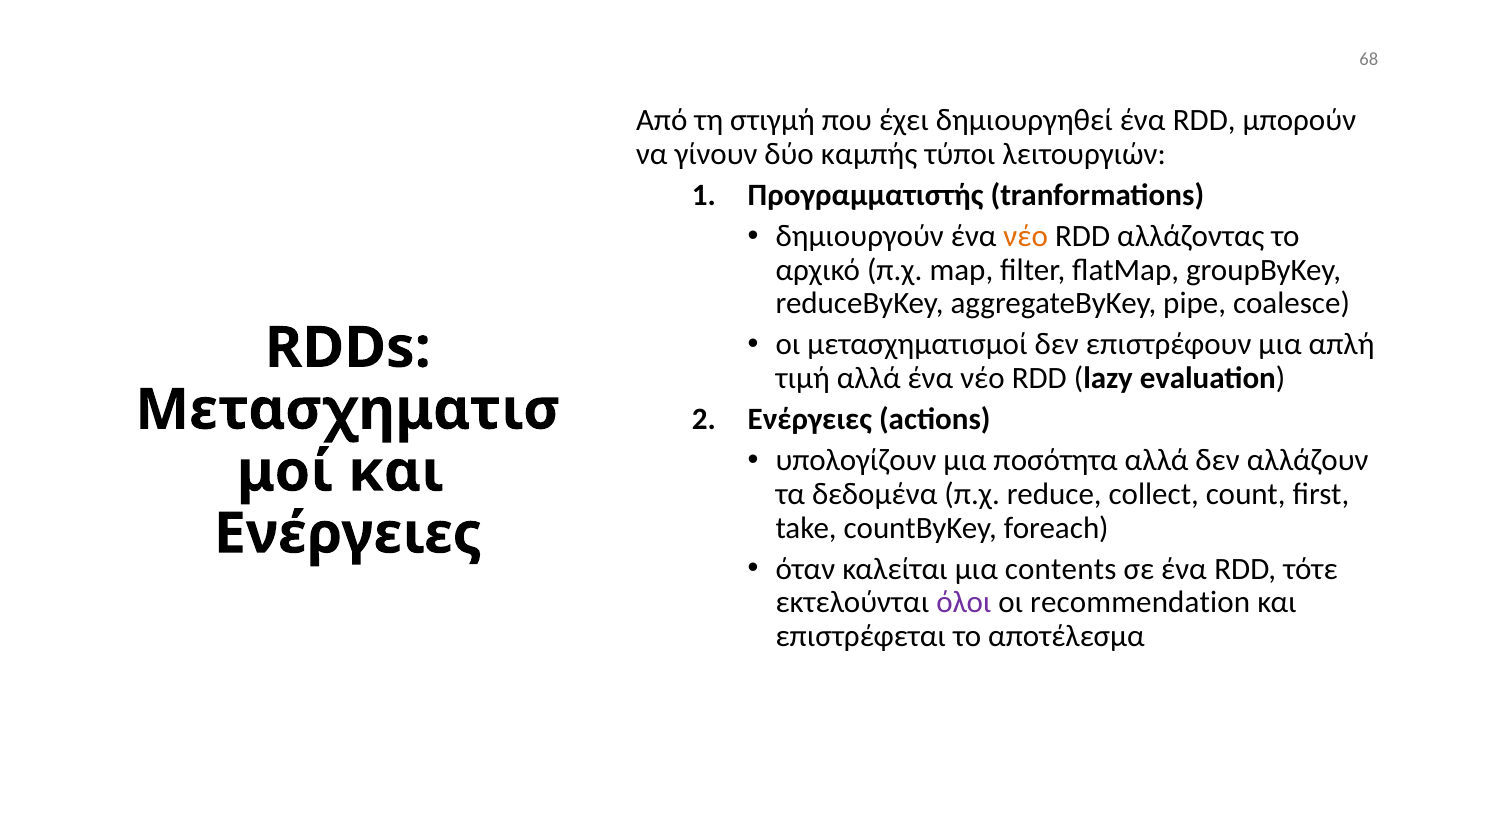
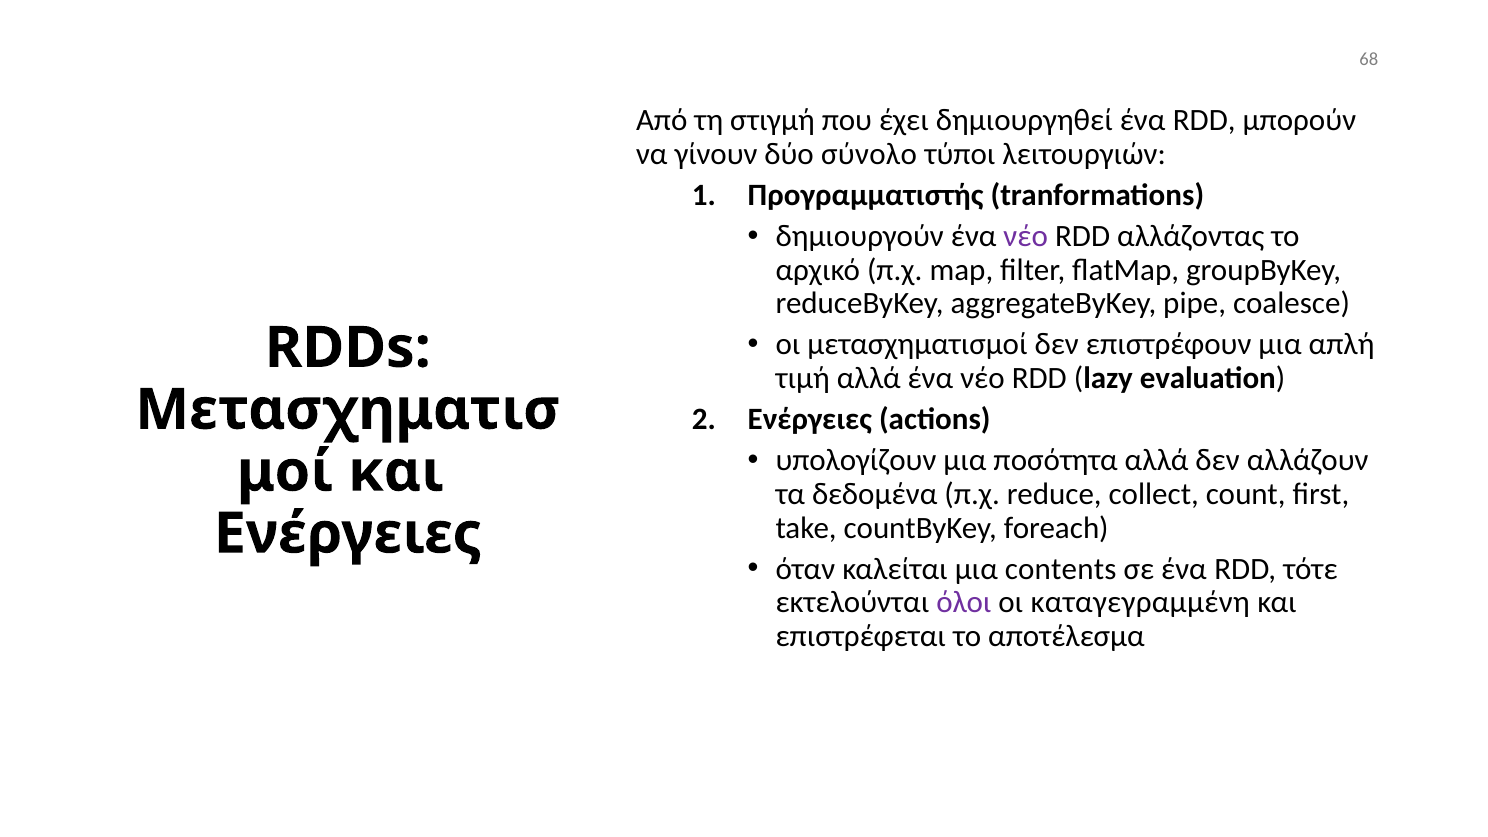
καμπής: καμπής -> σύνολο
νέο at (1026, 236) colour: orange -> purple
recommendation: recommendation -> καταγεγραμμένη
